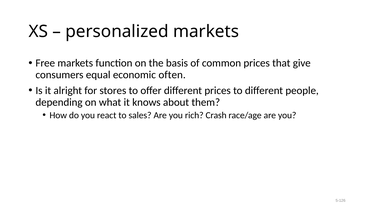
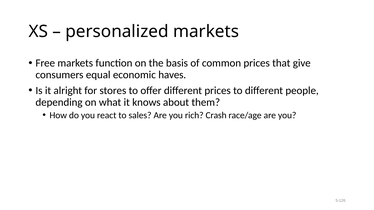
often: often -> haves
